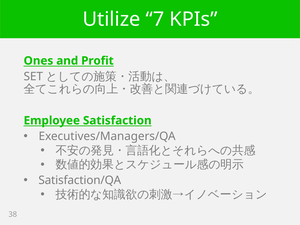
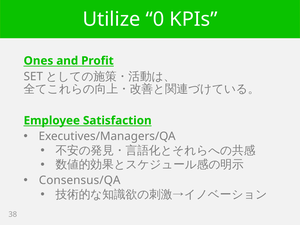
7: 7 -> 0
Satisfaction/QA: Satisfaction/QA -> Consensus/QA
